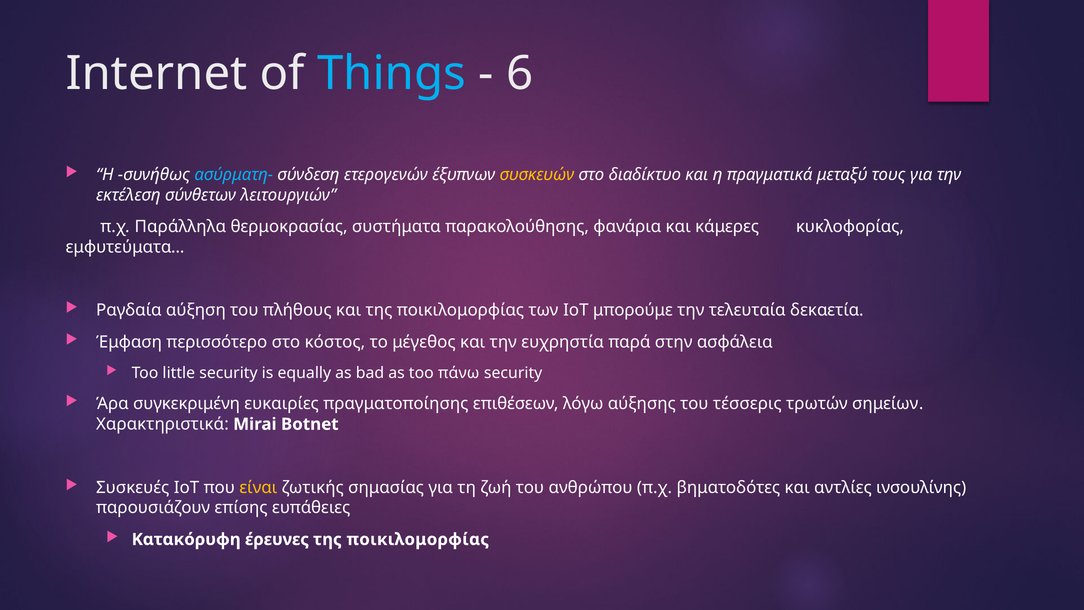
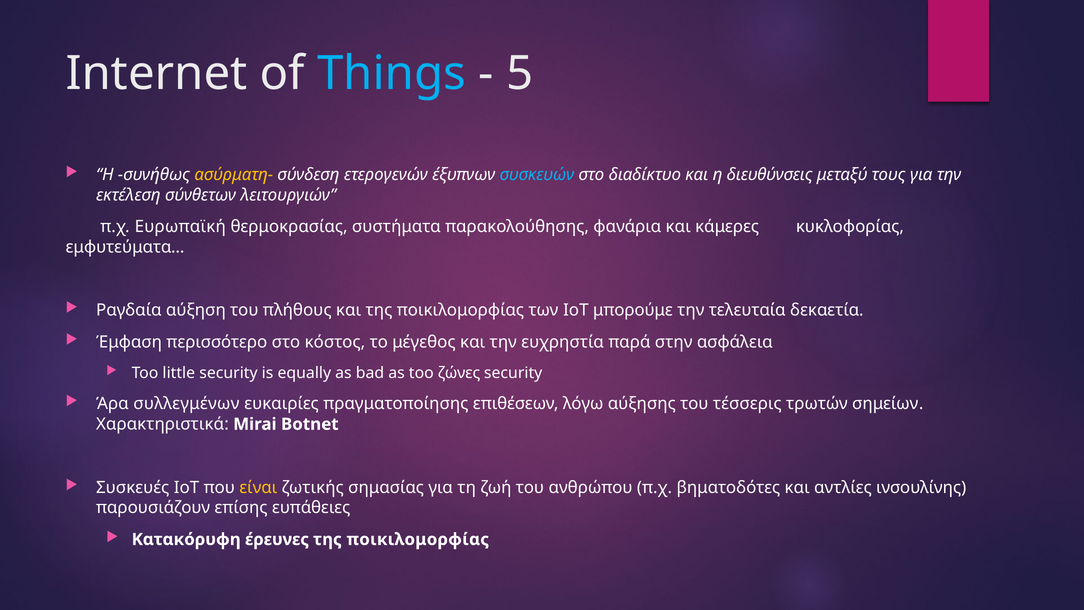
6: 6 -> 5
ασύρματη- colour: light blue -> yellow
συσκευών colour: yellow -> light blue
πραγματικά: πραγματικά -> διευθύνσεις
Παράλληλα: Παράλληλα -> Ευρωπαϊκή
πάνω: πάνω -> ζώνες
συγκεκριμένη: συγκεκριμένη -> συλλεγμένων
